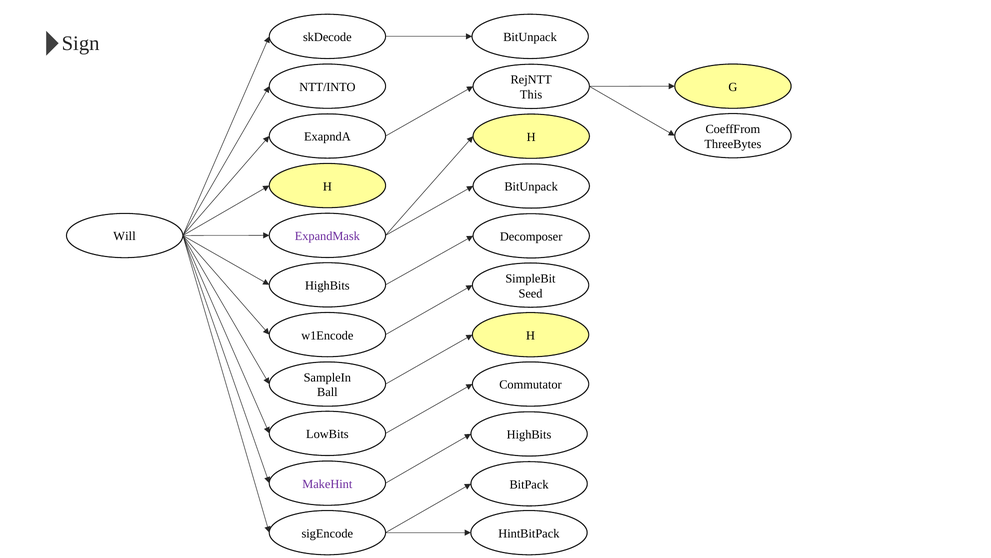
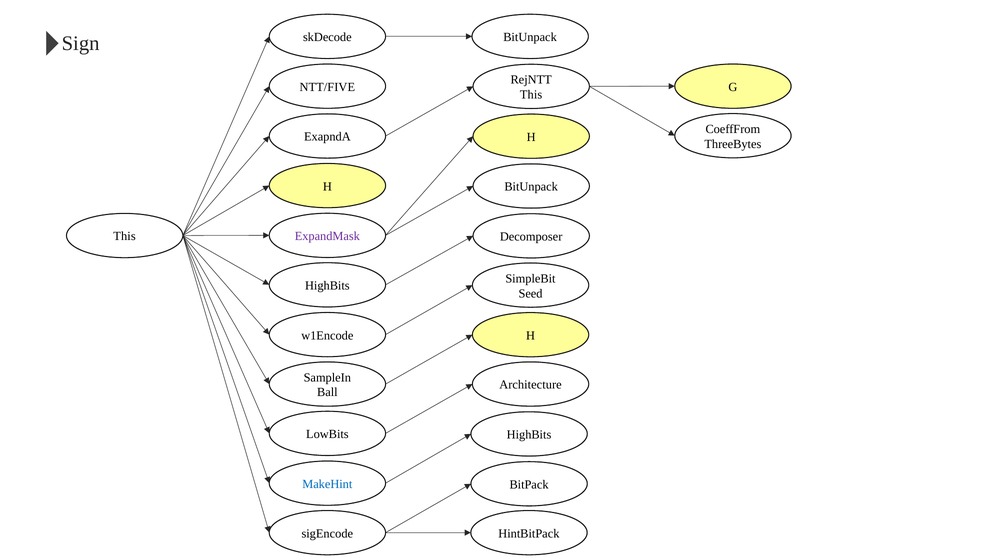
NTT/INTO: NTT/INTO -> NTT/FIVE
Will at (125, 236): Will -> This
Commutator: Commutator -> Architecture
MakeHint colour: purple -> blue
